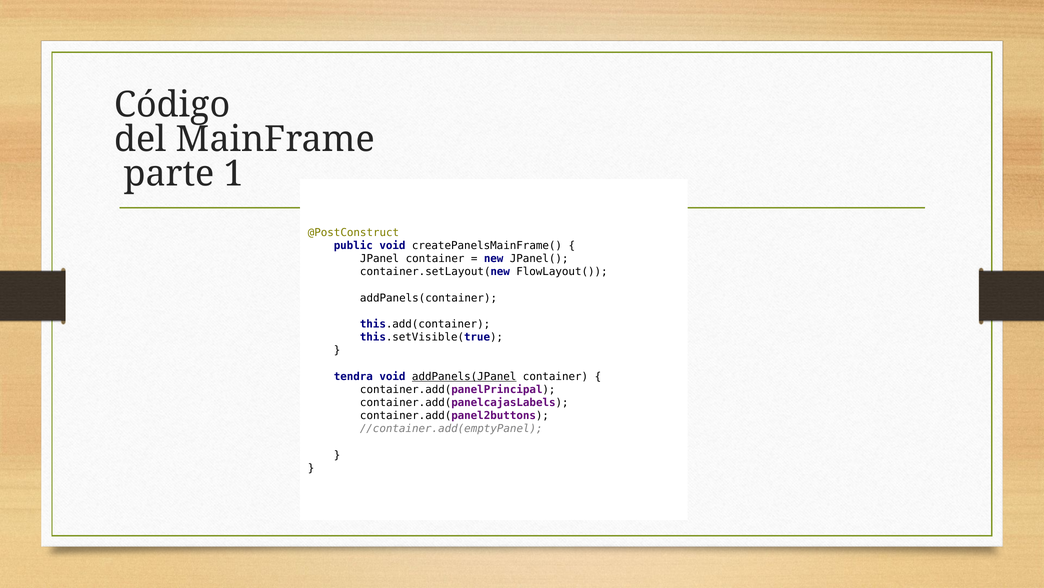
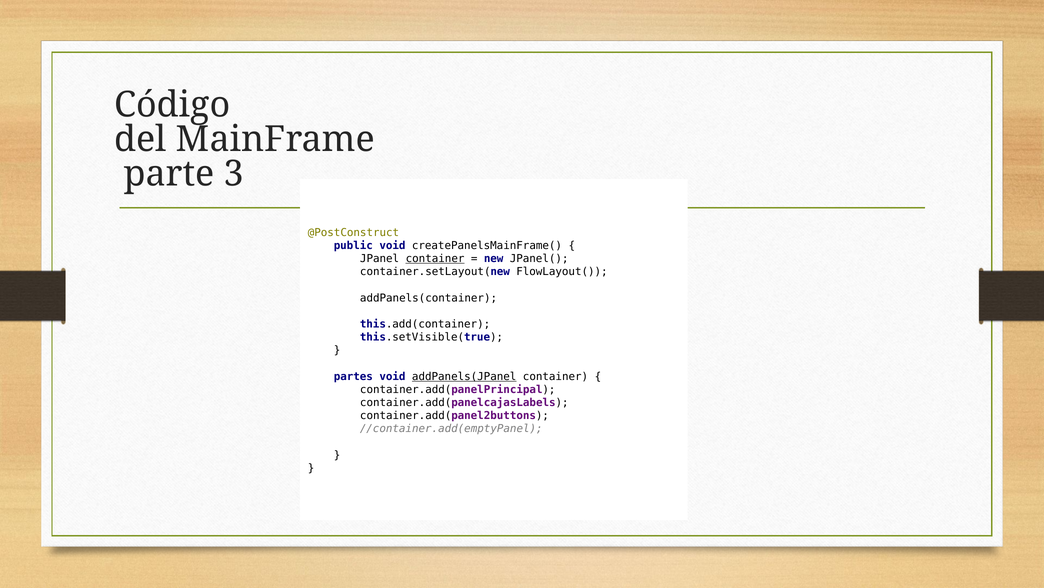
1: 1 -> 3
container at (435, 258) underline: none -> present
tendra: tendra -> partes
